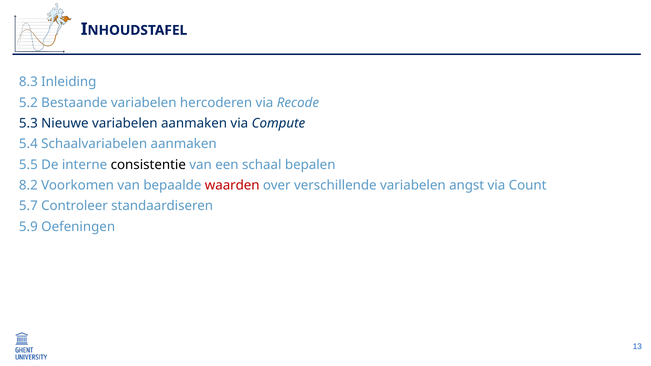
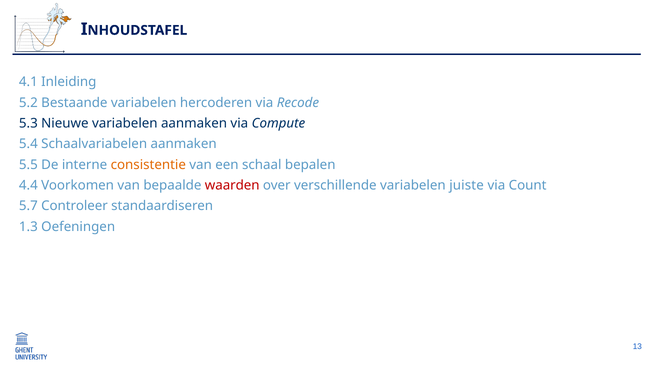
8.3: 8.3 -> 4.1
consistentie colour: black -> orange
8.2: 8.2 -> 4.4
angst: angst -> juiste
5.9: 5.9 -> 1.3
